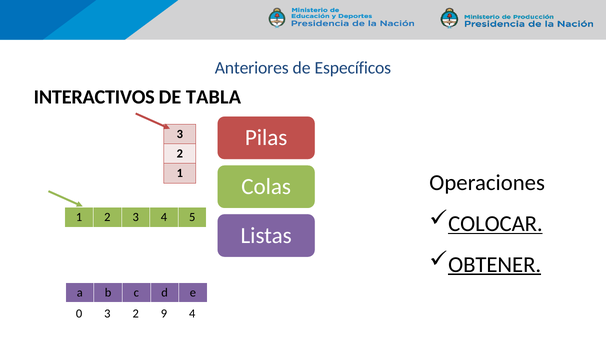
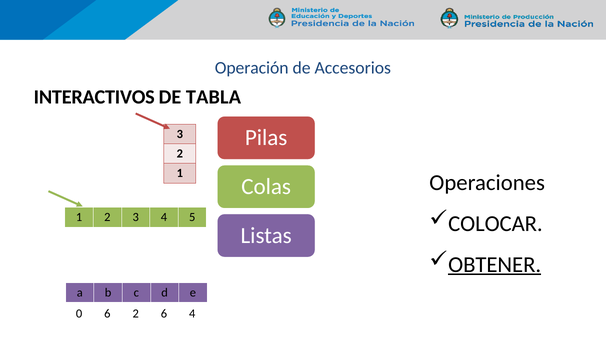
Anteriores: Anteriores -> Operación
Específicos: Específicos -> Accesorios
COLOCAR underline: present -> none
0 3: 3 -> 6
2 9: 9 -> 6
